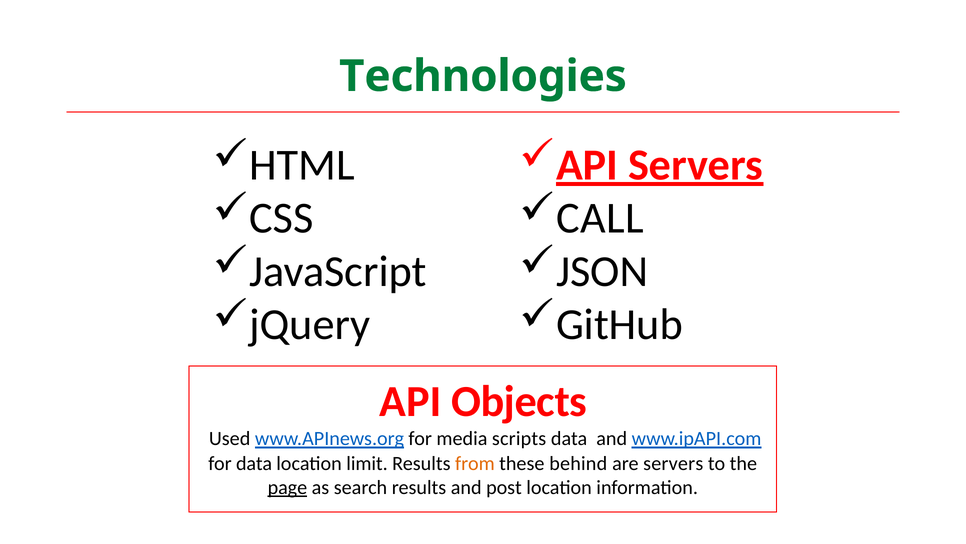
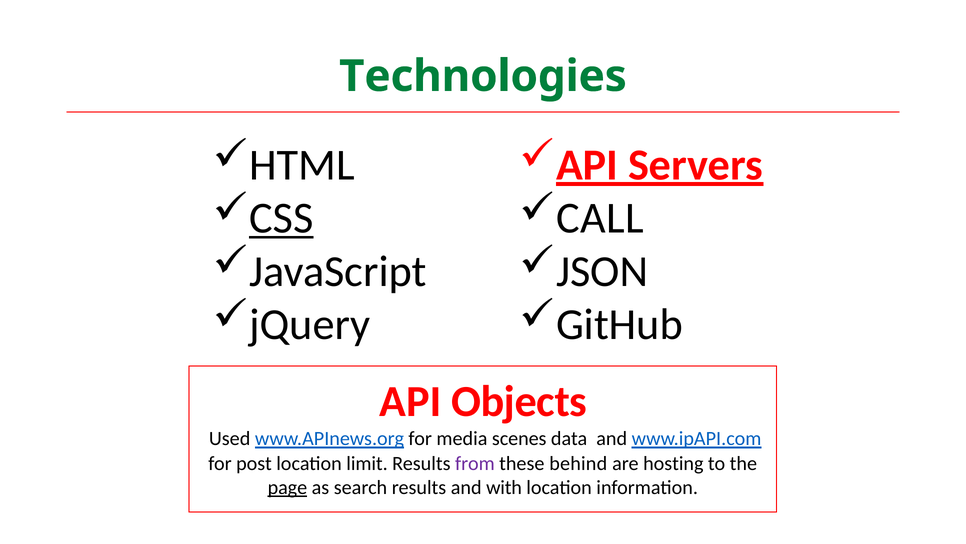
CSS underline: none -> present
scripts: scripts -> scenes
for data: data -> post
from colour: orange -> purple
are servers: servers -> hosting
post: post -> with
